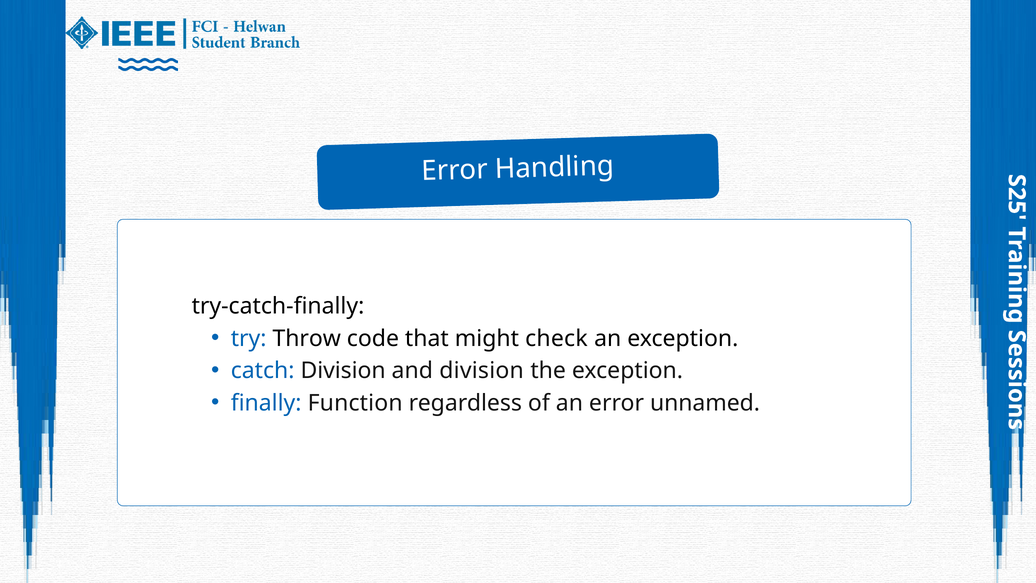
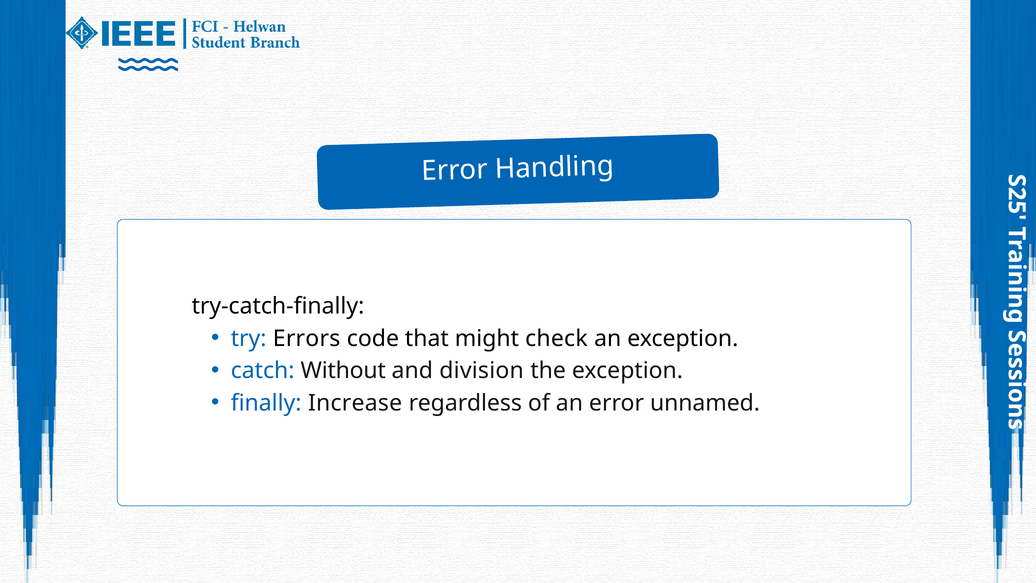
Throw: Throw -> Errors
catch Division: Division -> Without
Function: Function -> Increase
